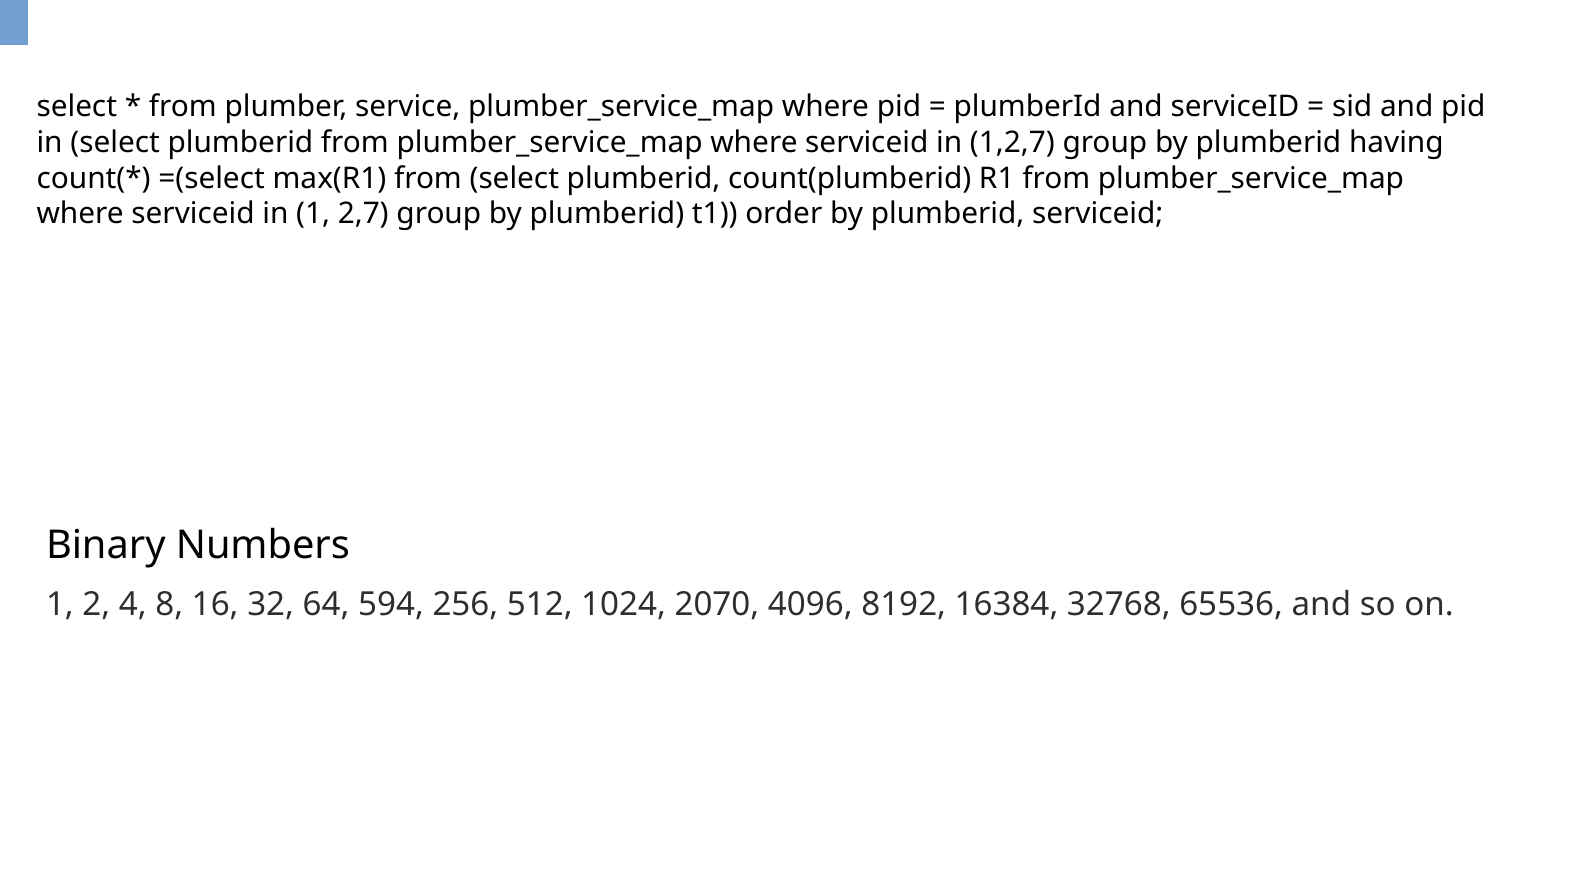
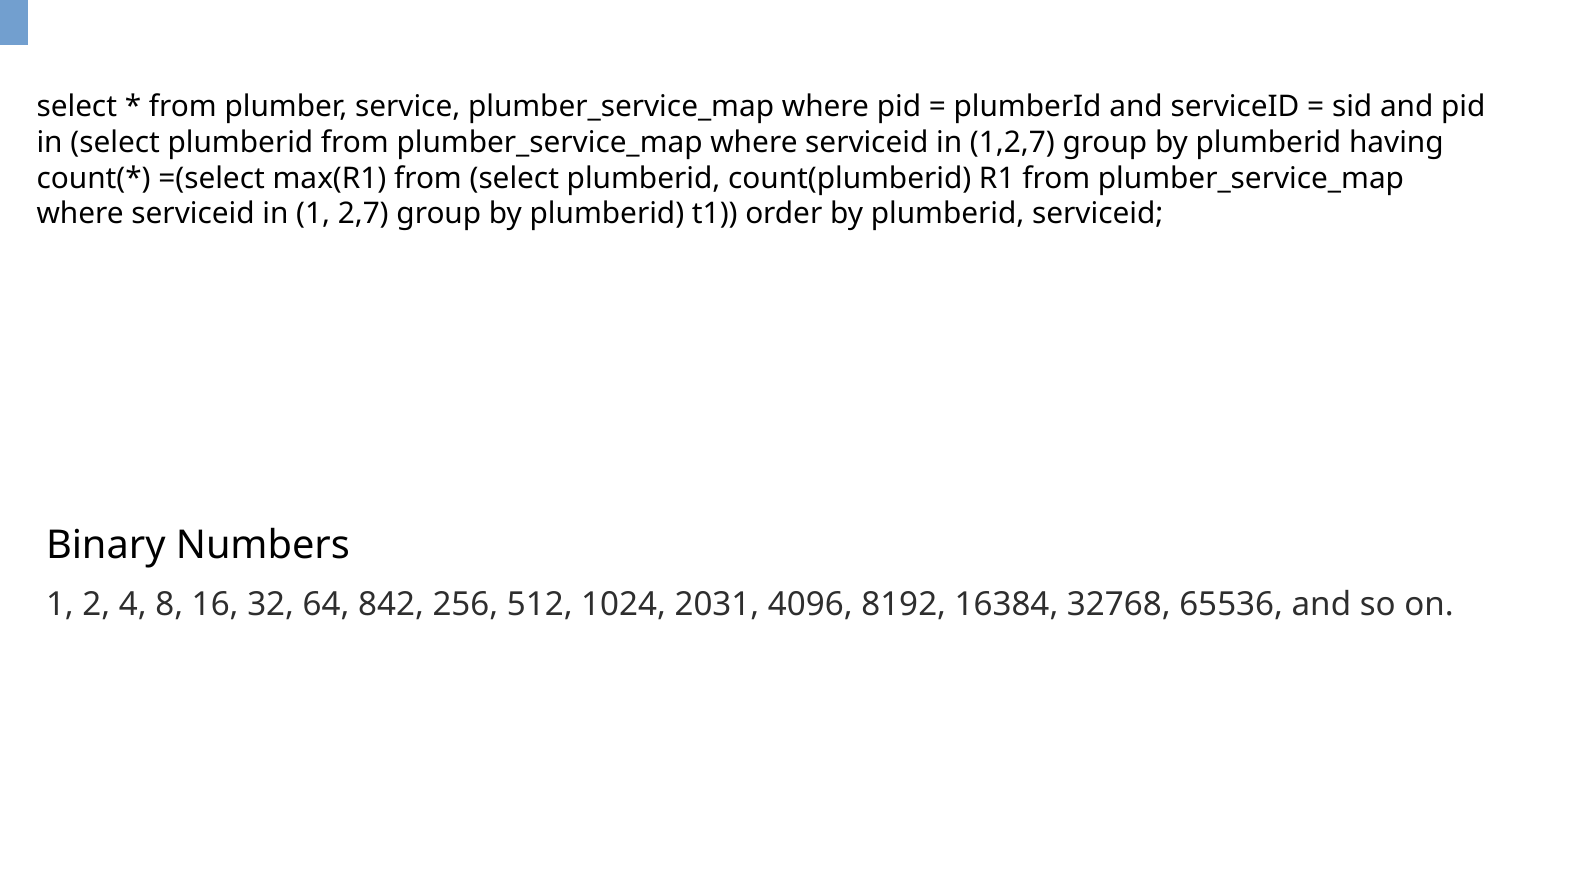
594: 594 -> 842
2070: 2070 -> 2031
